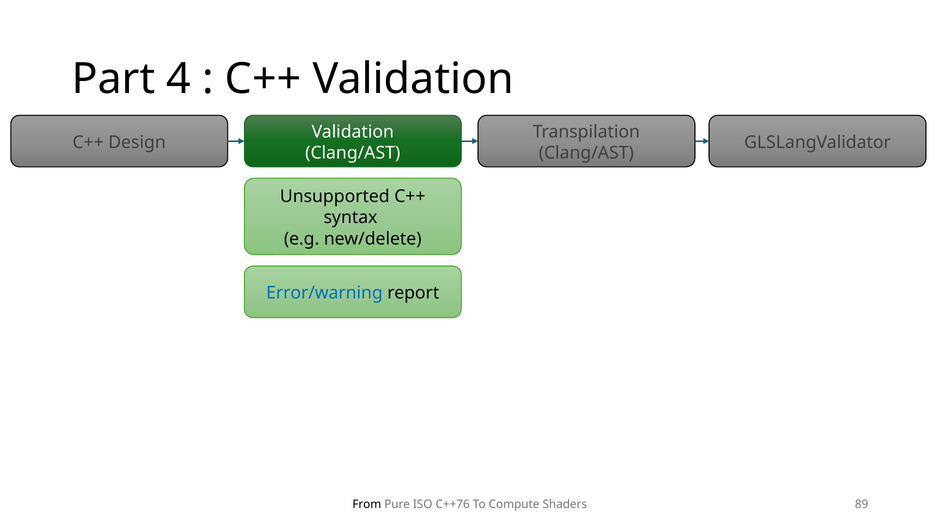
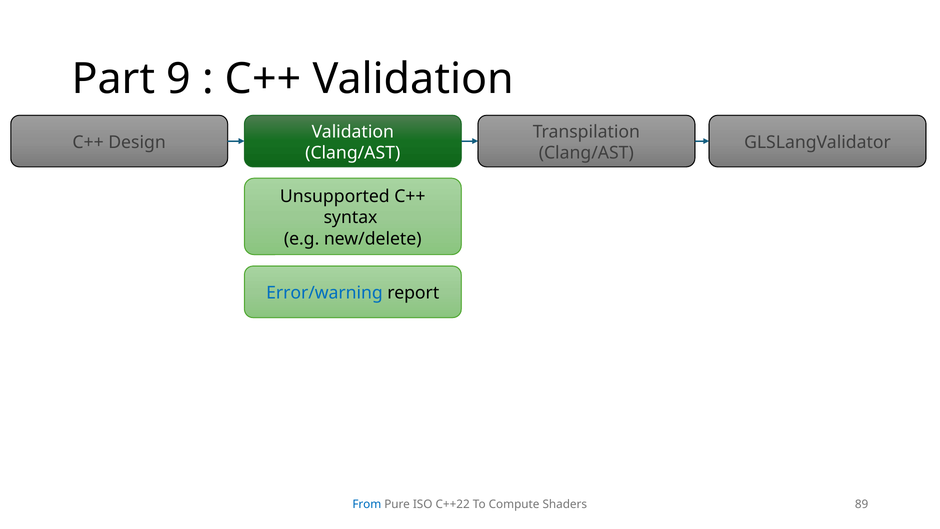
4: 4 -> 9
From colour: black -> blue
C++76: C++76 -> C++22
